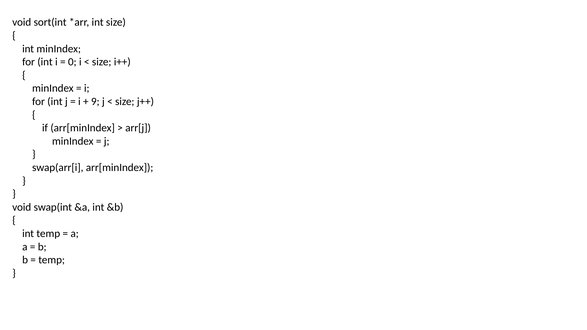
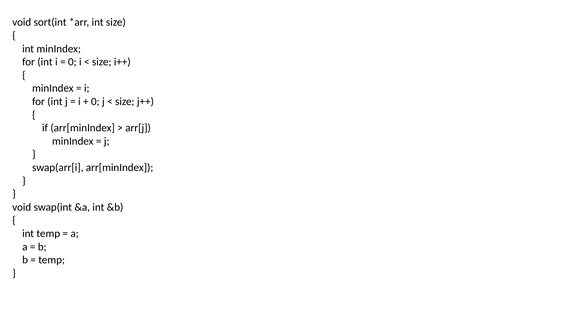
9 at (95, 102): 9 -> 0
